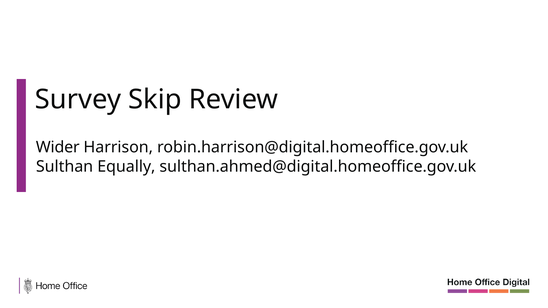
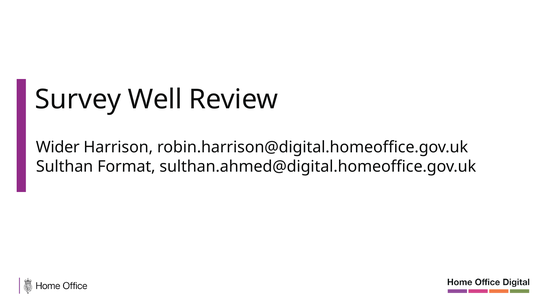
Skip: Skip -> Well
Equally: Equally -> Format
